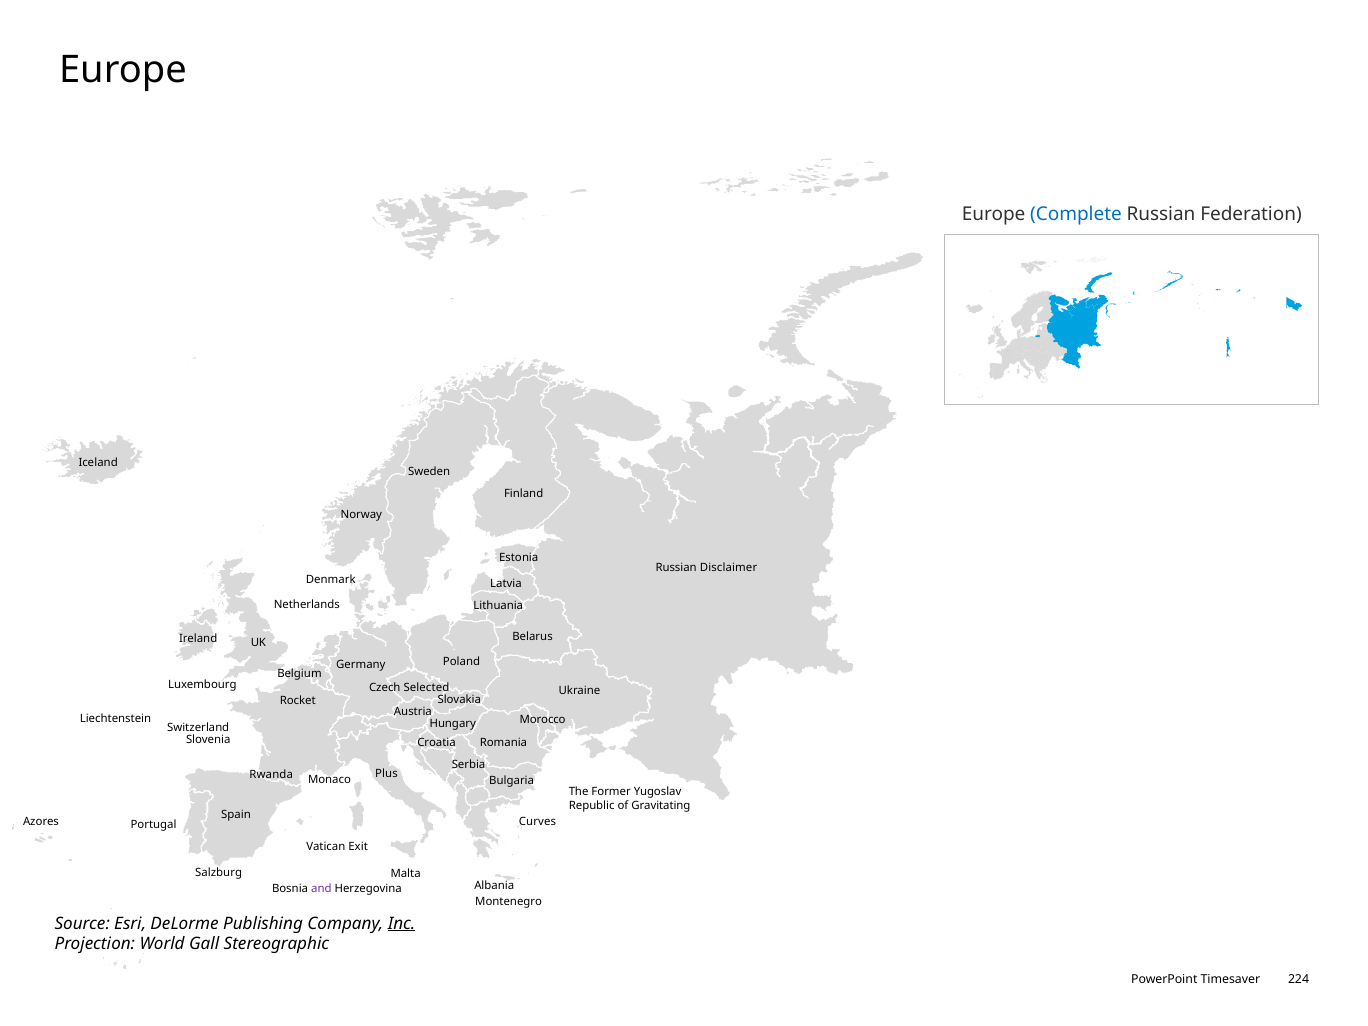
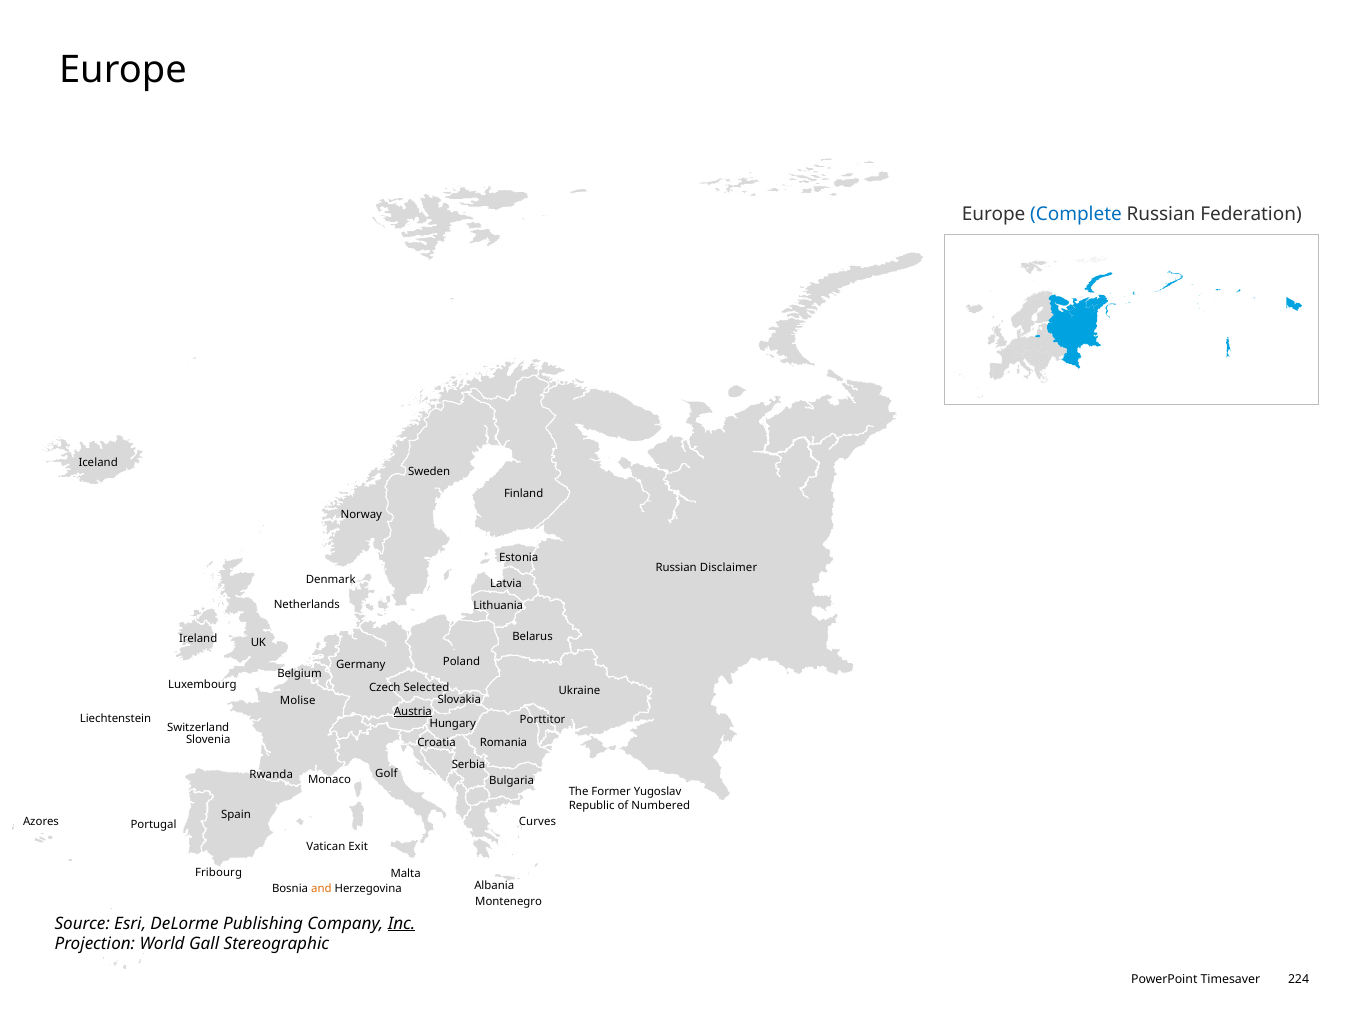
Rocket: Rocket -> Molise
Austria underline: none -> present
Morocco: Morocco -> Porttitor
Plus: Plus -> Golf
Gravitating: Gravitating -> Numbered
Salzburg: Salzburg -> Fribourg
and colour: purple -> orange
